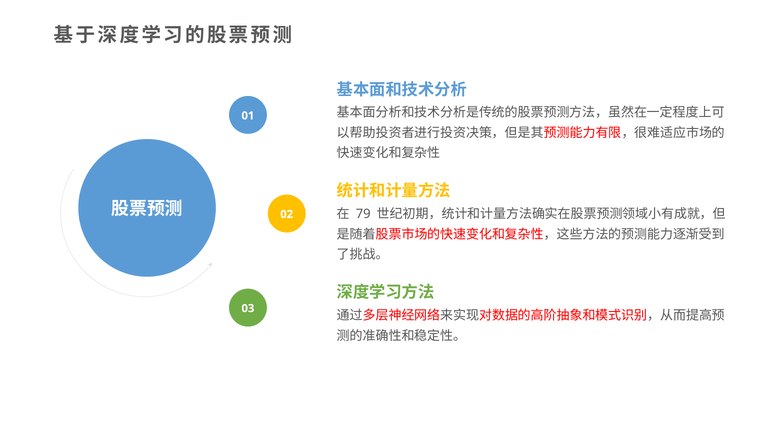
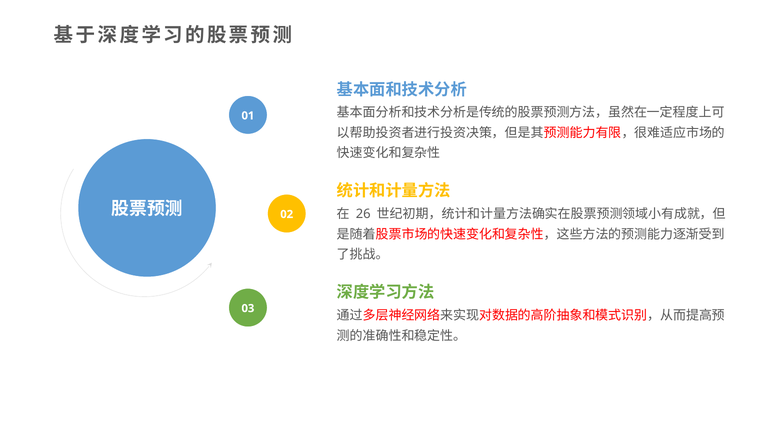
79: 79 -> 26
